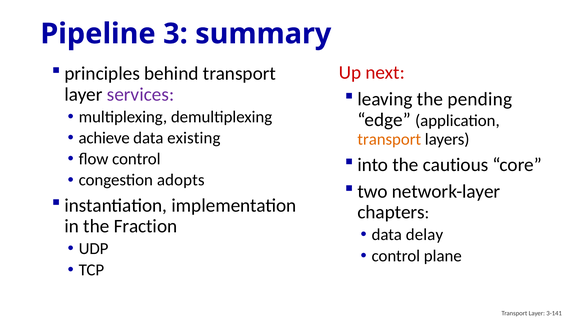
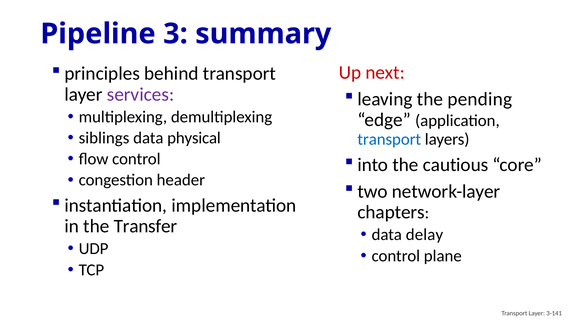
achieve: achieve -> siblings
existing: existing -> physical
transport at (389, 140) colour: orange -> blue
adopts: adopts -> header
Fraction: Fraction -> Transfer
